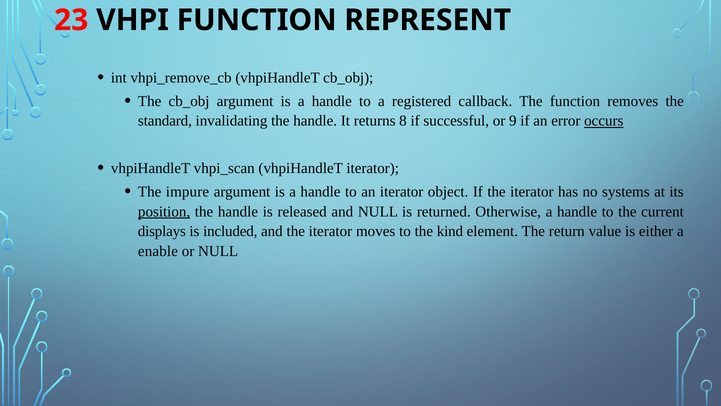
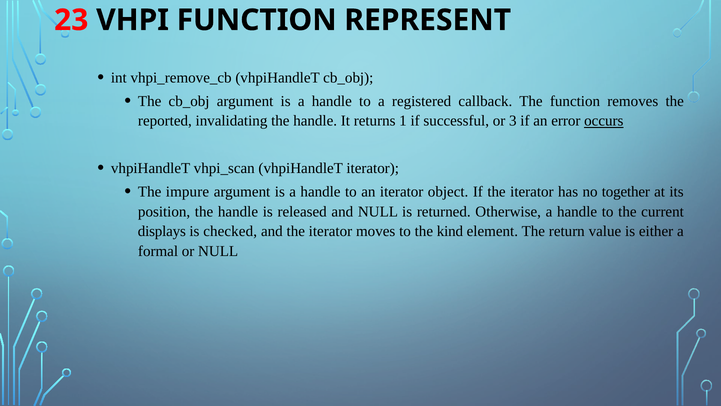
standard: standard -> reported
8: 8 -> 1
9: 9 -> 3
systems: systems -> together
position underline: present -> none
included: included -> checked
enable: enable -> formal
